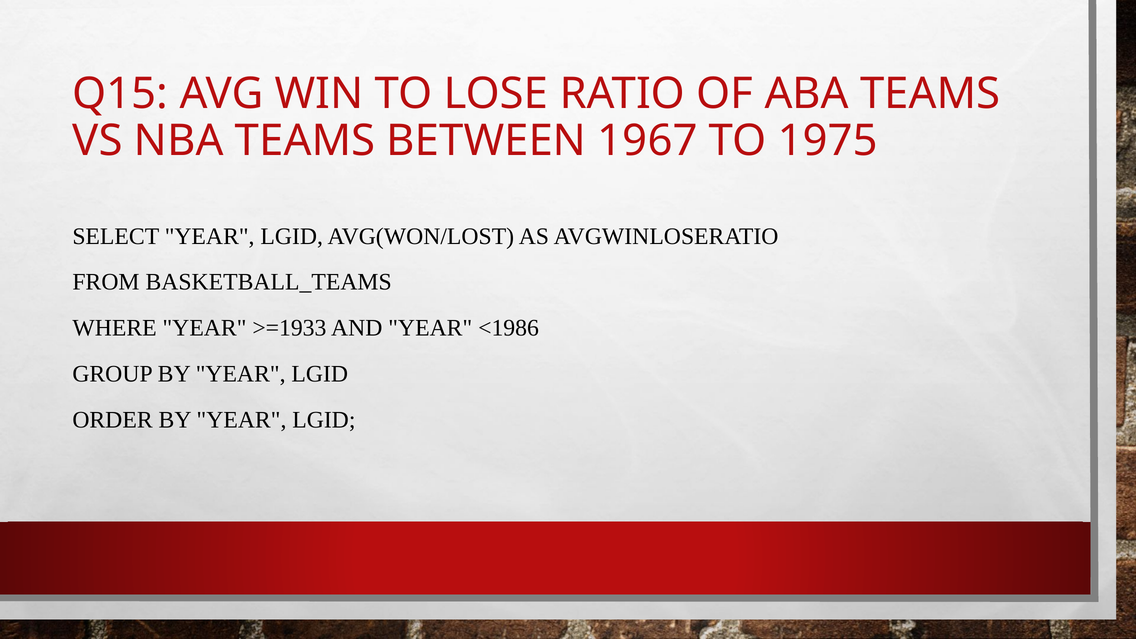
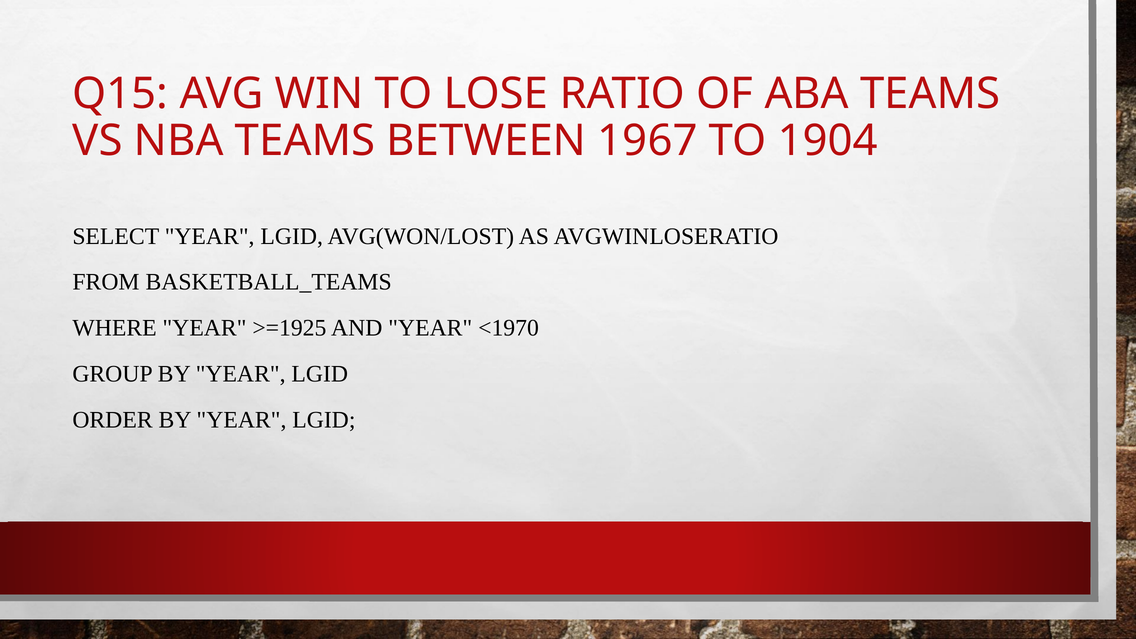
1975: 1975 -> 1904
>=1933: >=1933 -> >=1925
<1986: <1986 -> <1970
